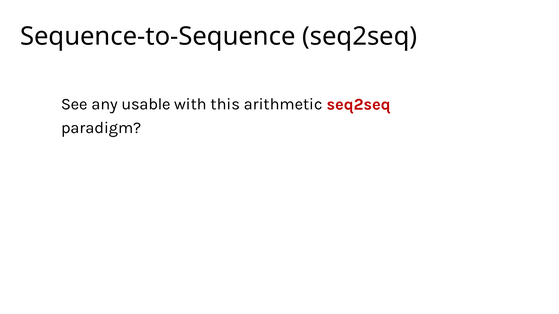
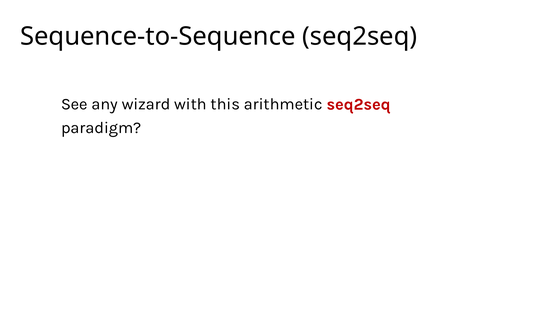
usable: usable -> wizard
